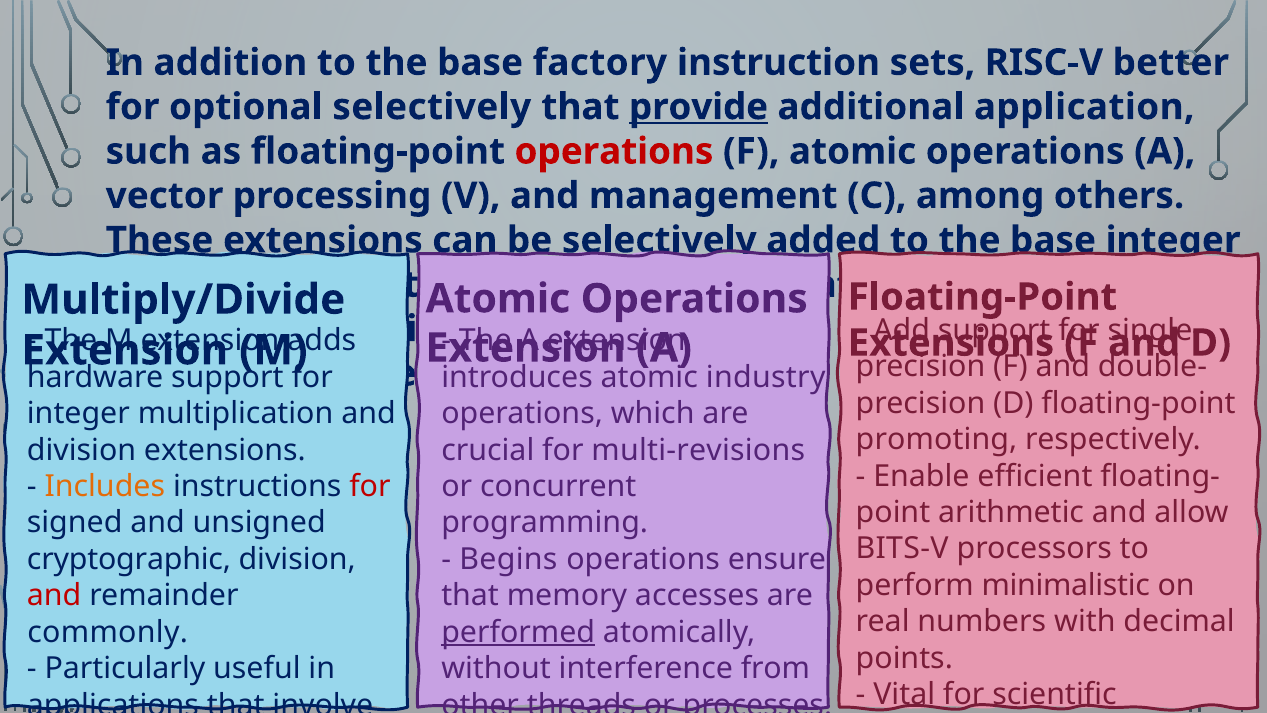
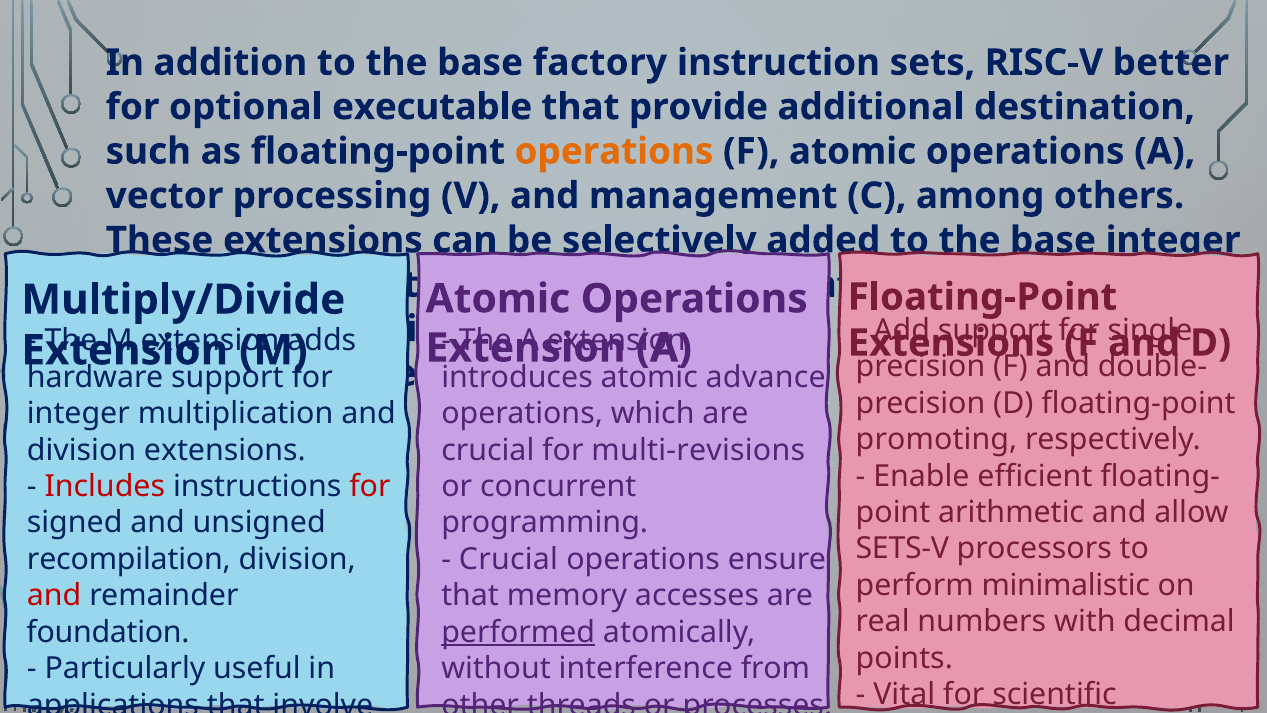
optional selectively: selectively -> executable
provide underline: present -> none
additional application: application -> destination
operations at (614, 151) colour: red -> orange
industry: industry -> advance
Includes at (105, 486) colour: orange -> red
BITS-V: BITS-V -> SETS-V
cryptographic: cryptographic -> recompilation
Begins at (508, 559): Begins -> Crucial
commonly: commonly -> foundation
